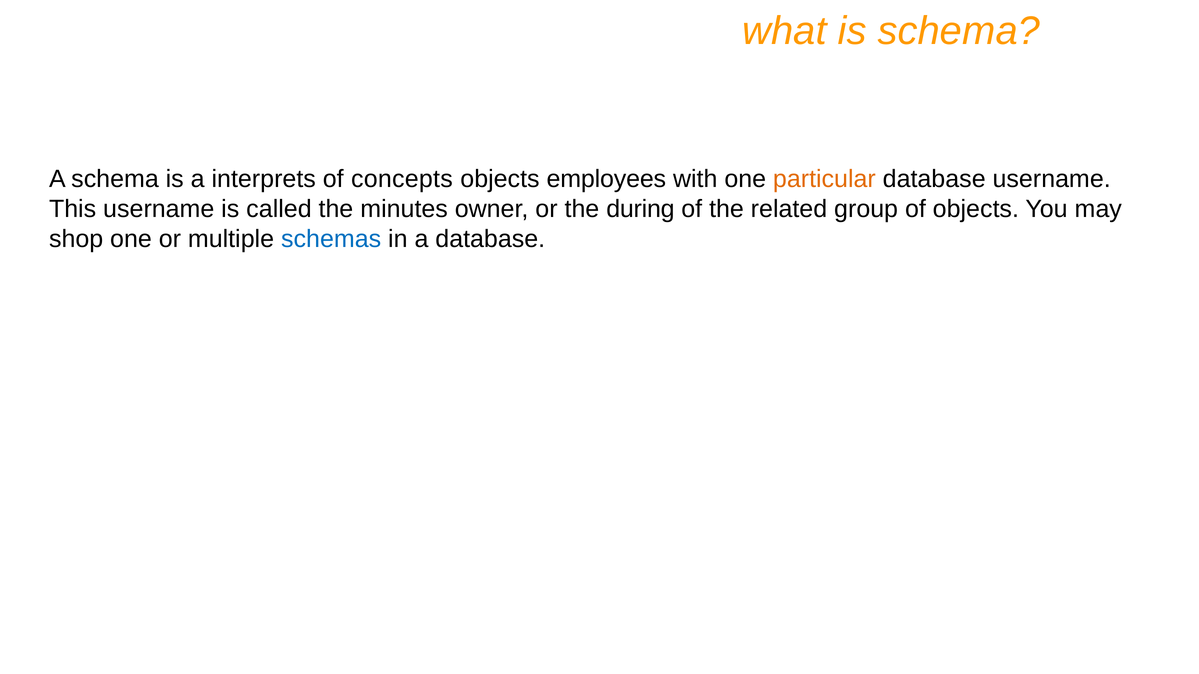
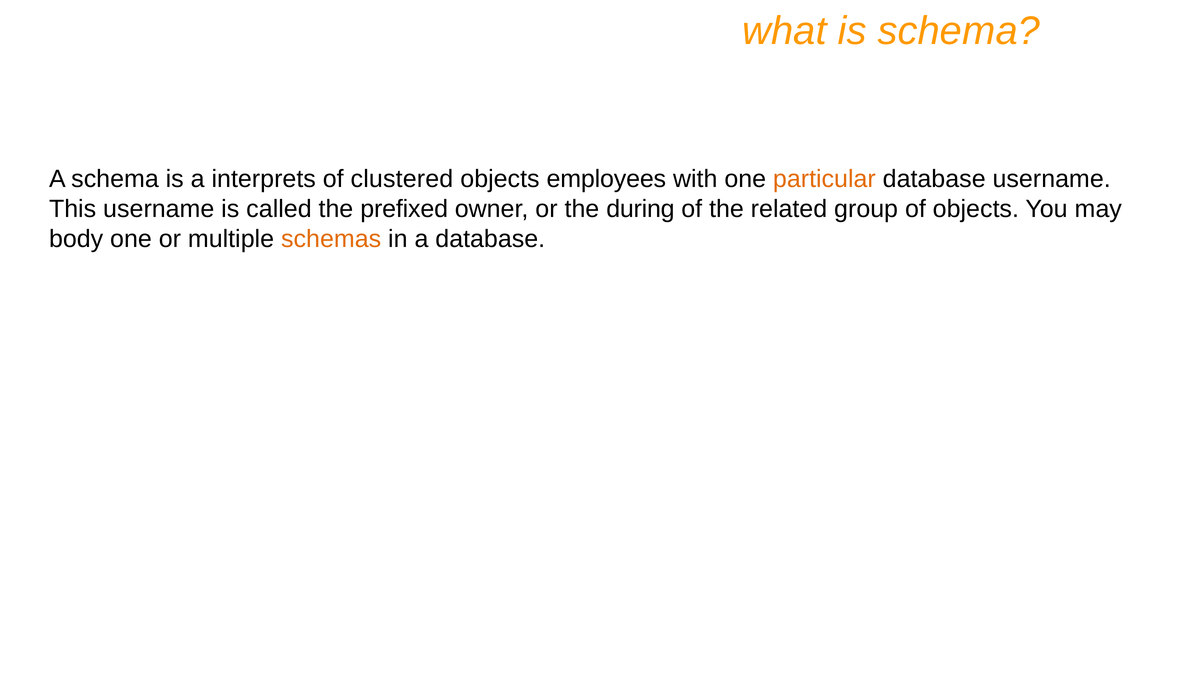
concepts: concepts -> clustered
minutes: minutes -> prefixed
shop: shop -> body
schemas colour: blue -> orange
